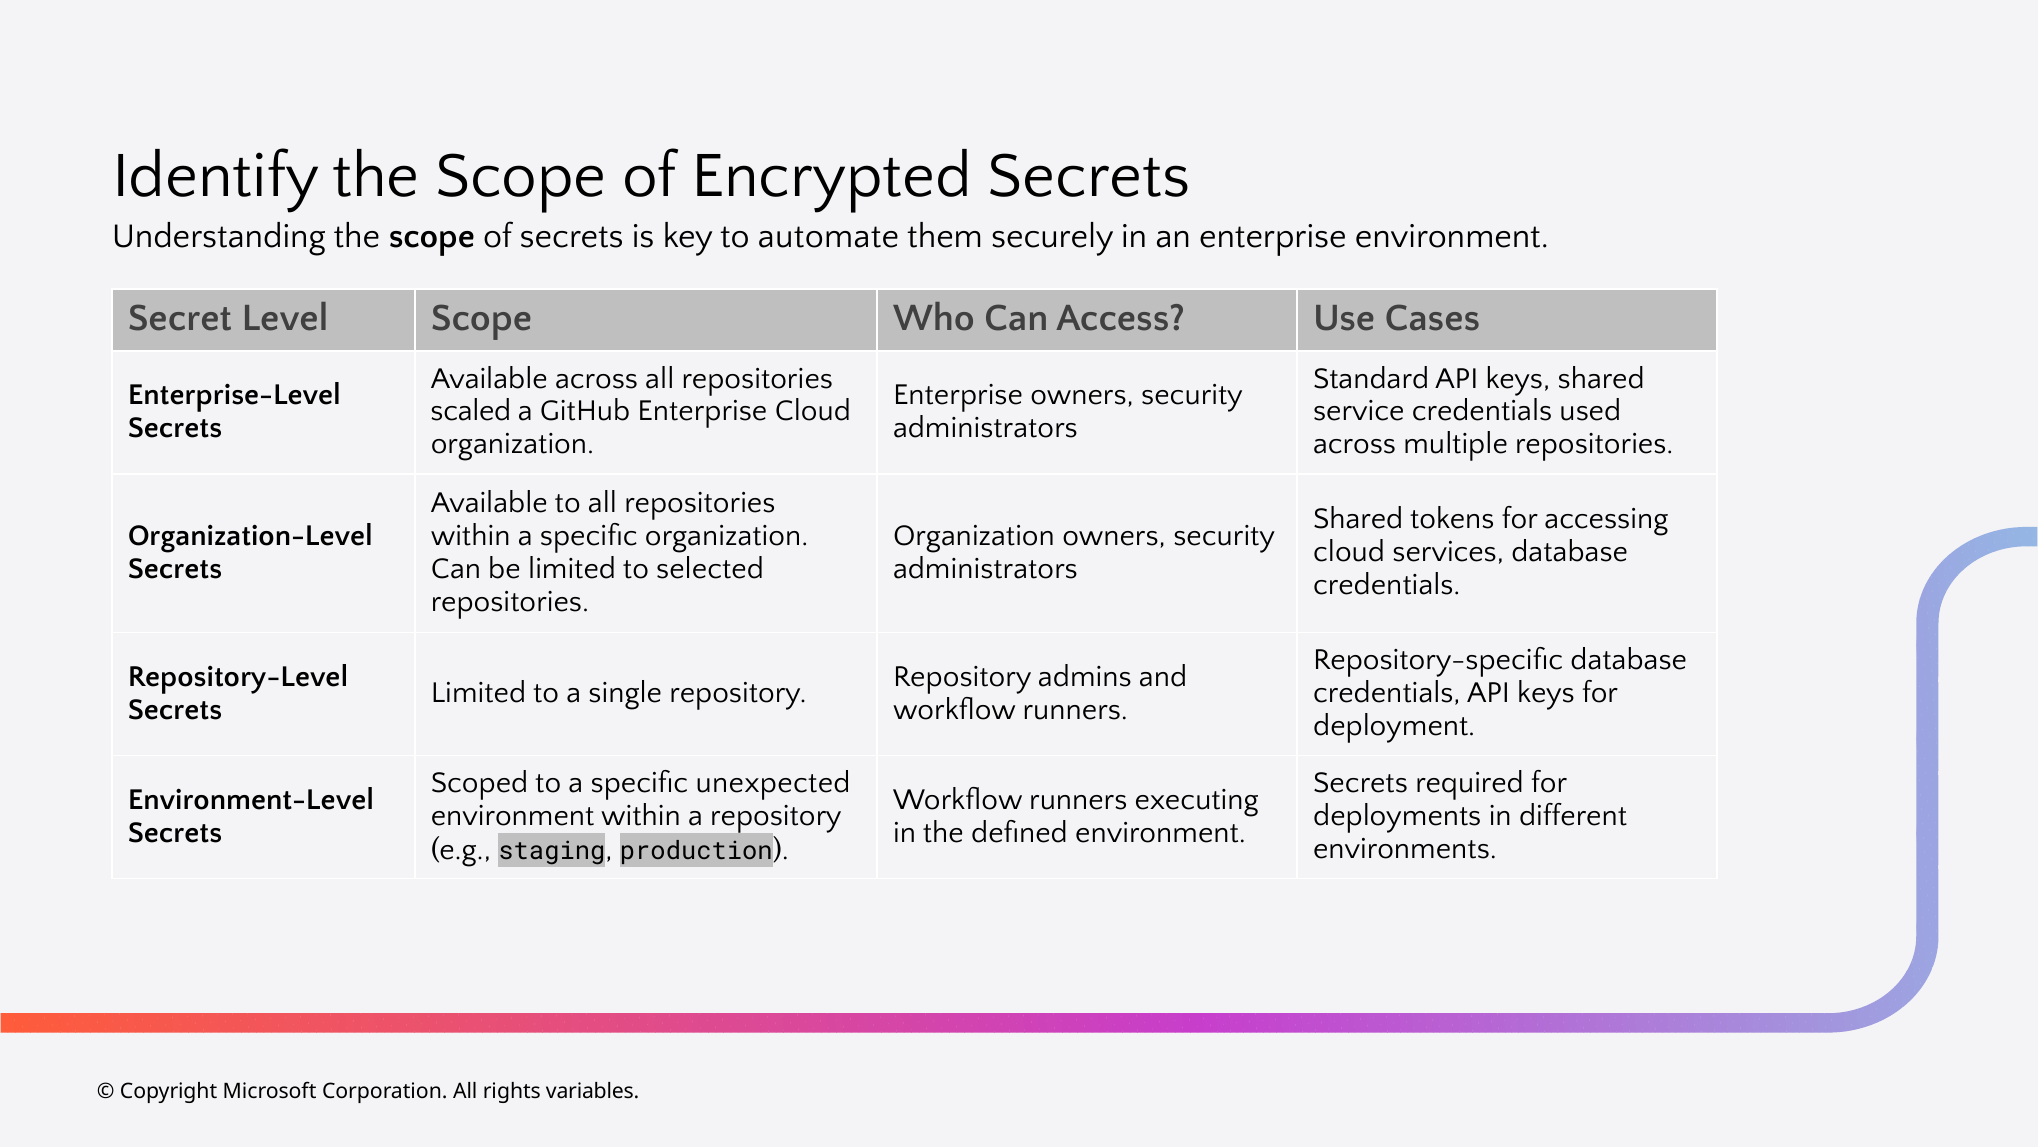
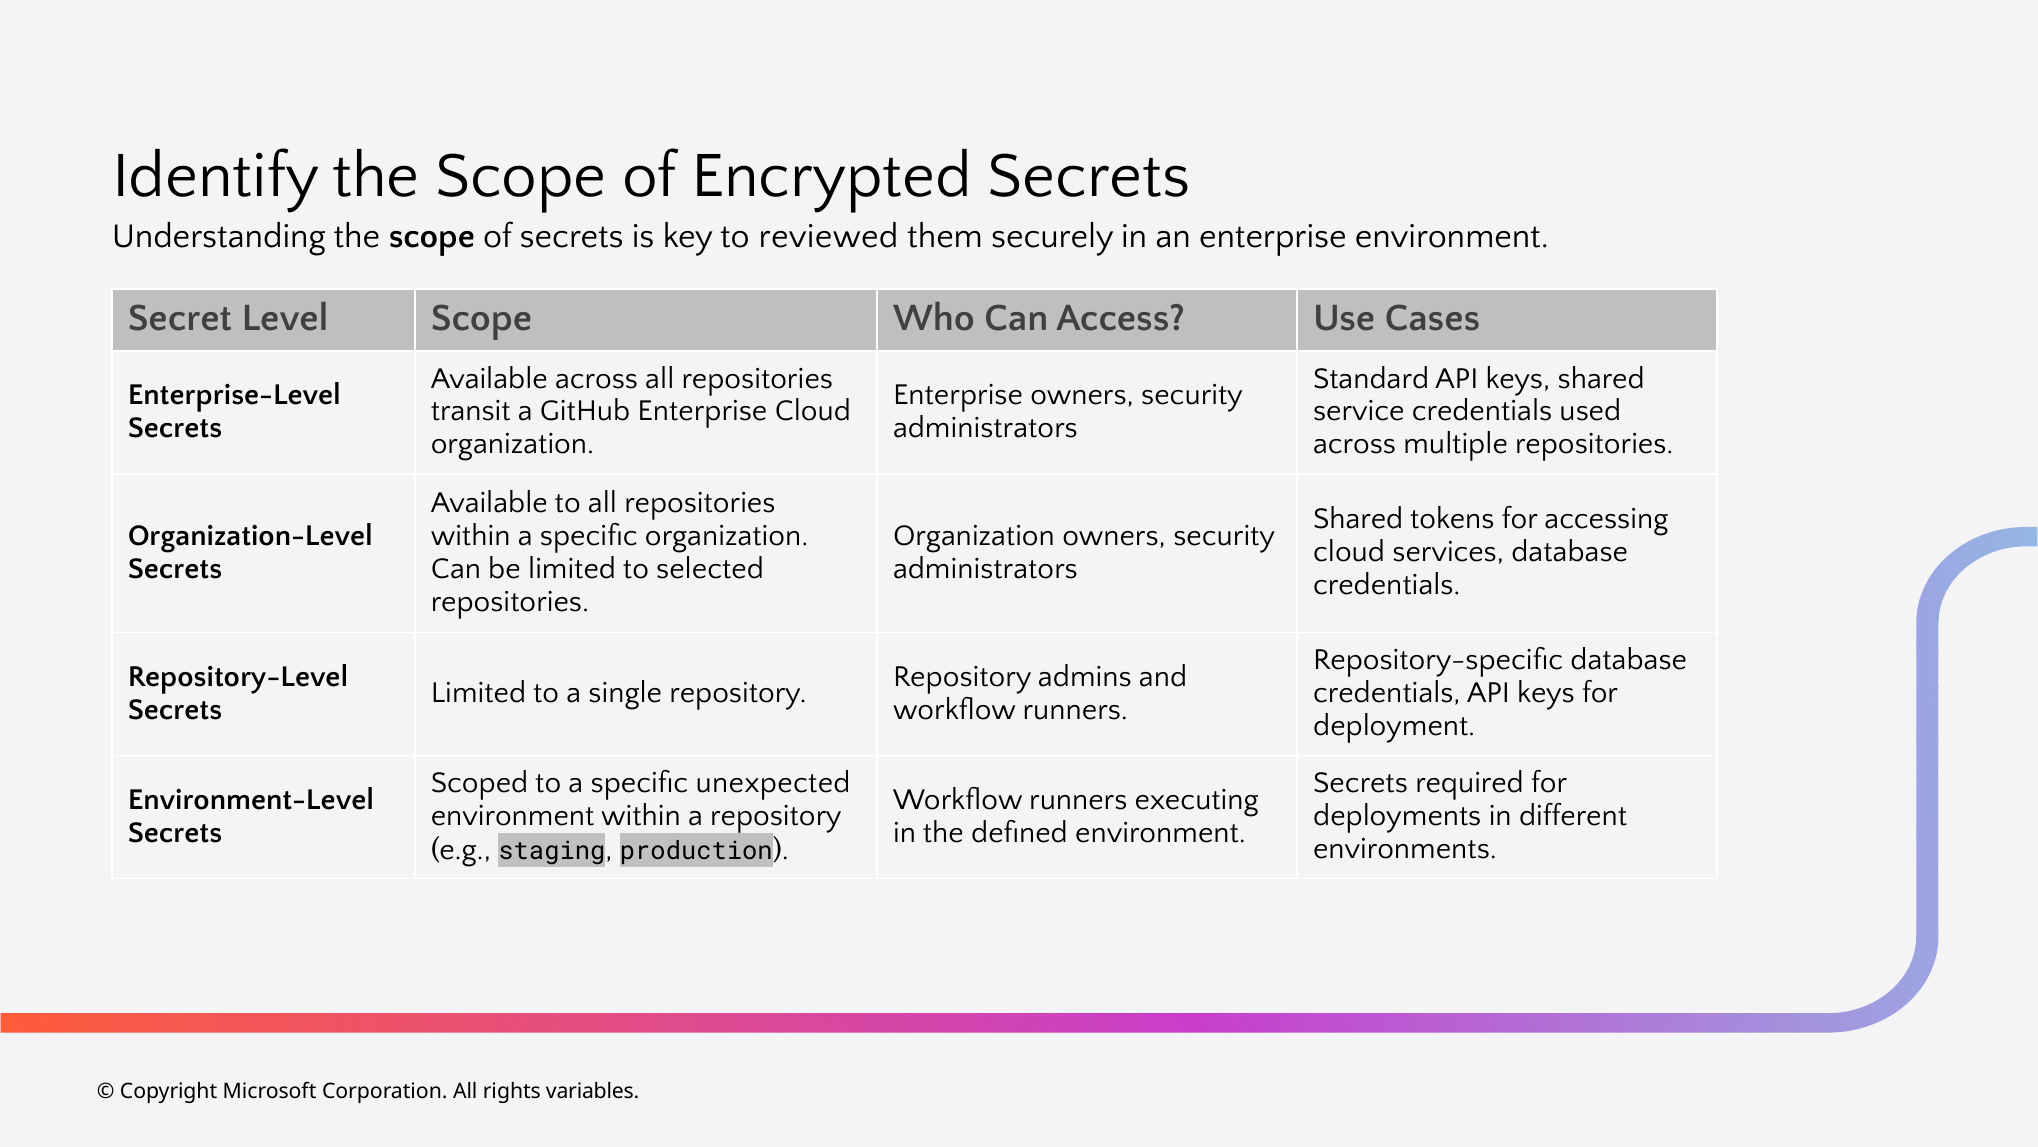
automate: automate -> reviewed
scaled: scaled -> transit
